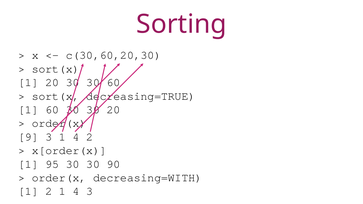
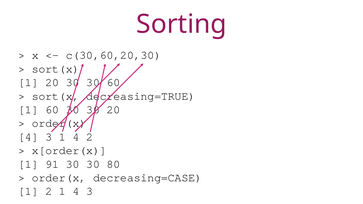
9 at (28, 137): 9 -> 4
95: 95 -> 91
90: 90 -> 80
decreasing=WITH: decreasing=WITH -> decreasing=CASE
